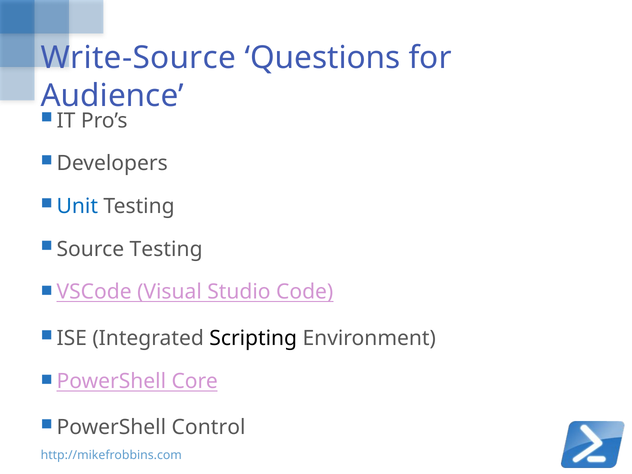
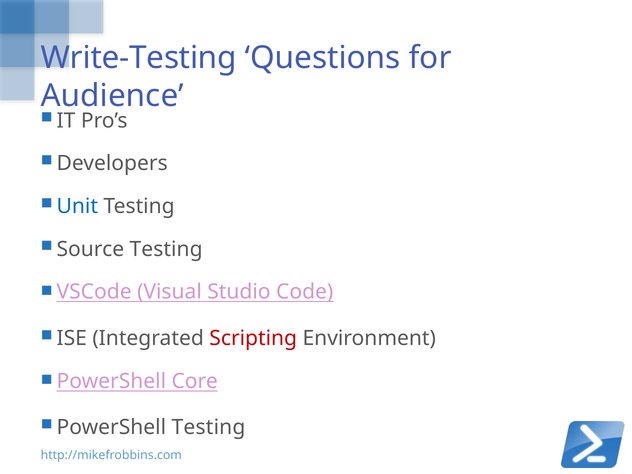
Write-Source: Write-Source -> Write-Testing
Scripting colour: black -> red
PowerShell Control: Control -> Testing
